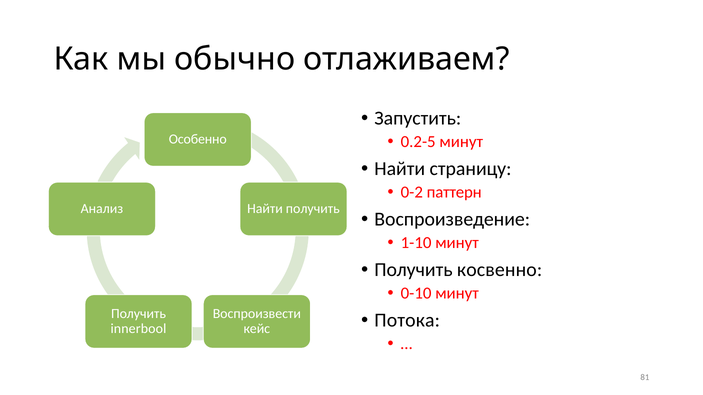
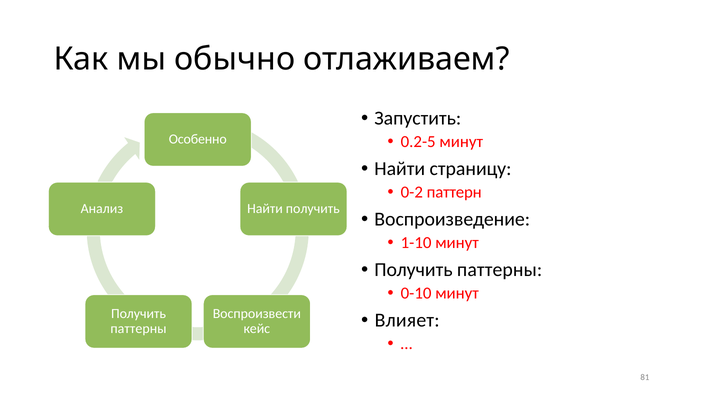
косвенно at (500, 270): косвенно -> паттерны
Потока: Потока -> Влияет
innerbool at (138, 329): innerbool -> паттерны
